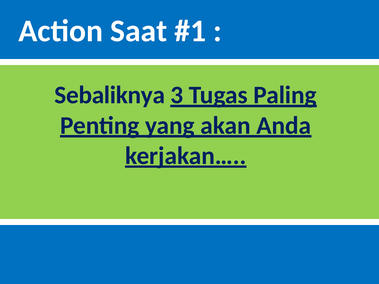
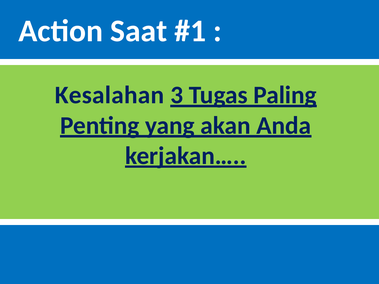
Sebaliknya: Sebaliknya -> Kesalahan
